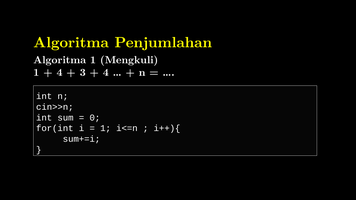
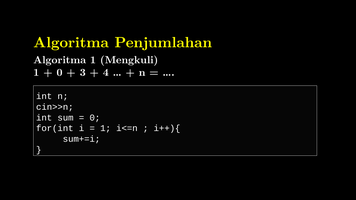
4 at (60, 73): 4 -> 0
